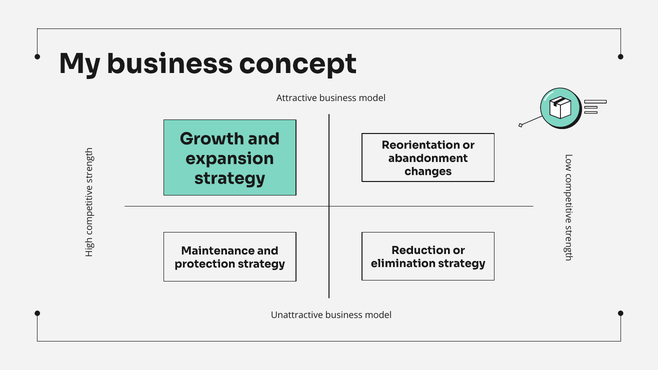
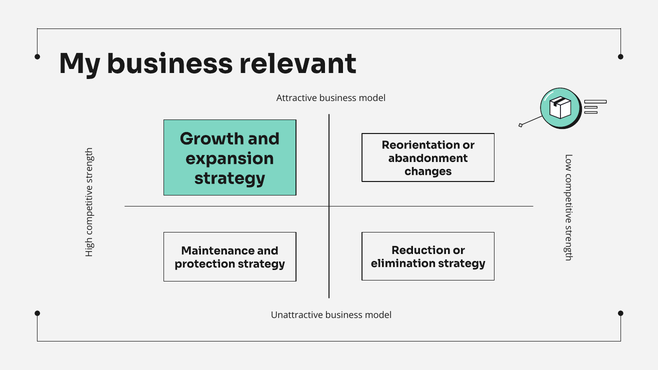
concept: concept -> relevant
